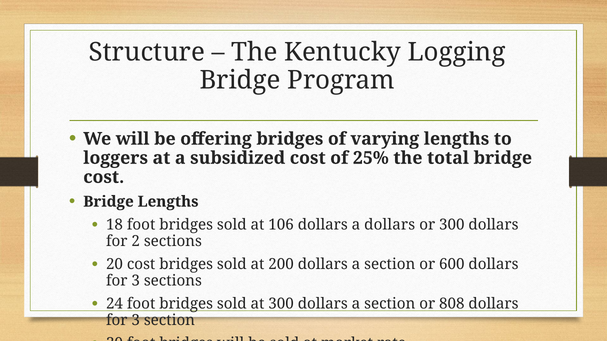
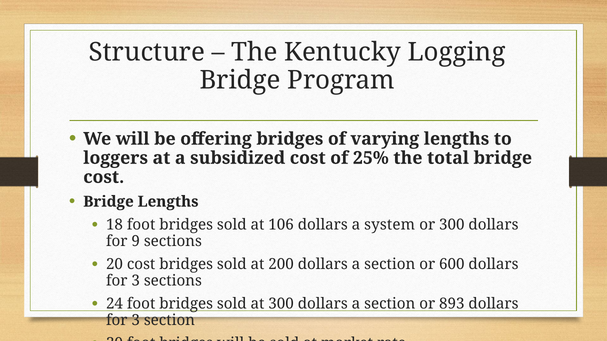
a dollars: dollars -> system
2: 2 -> 9
808: 808 -> 893
